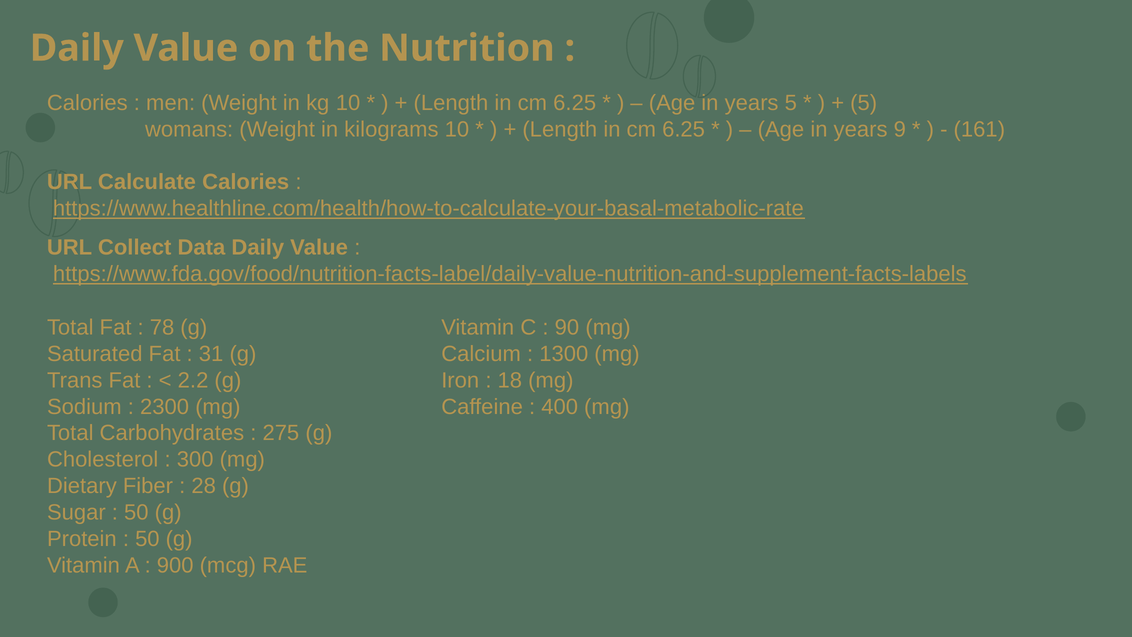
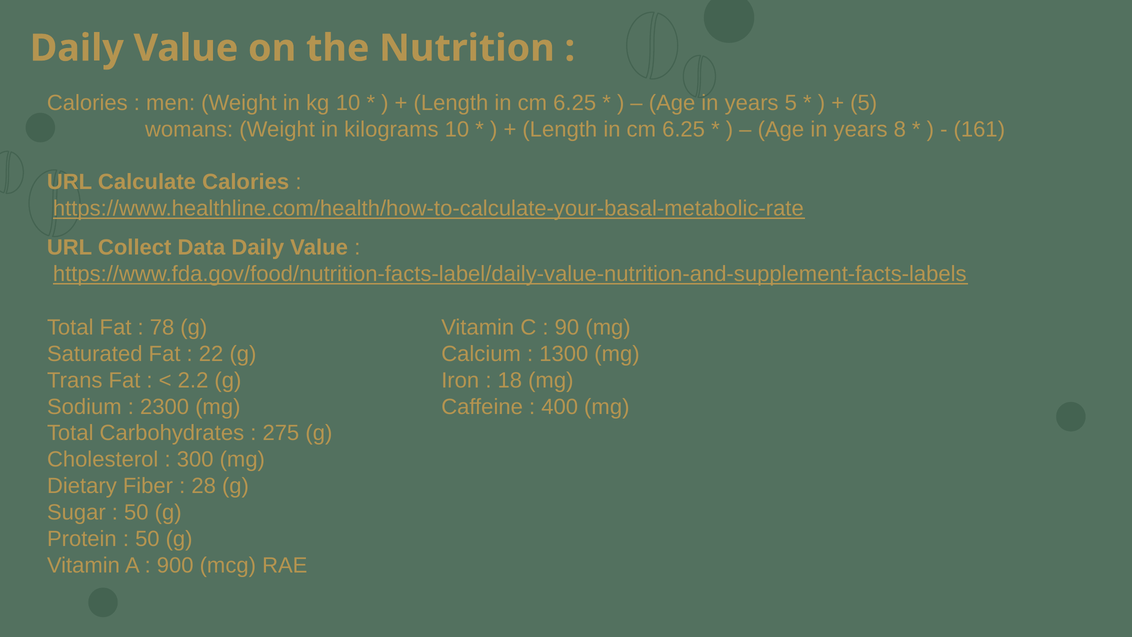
9: 9 -> 8
31: 31 -> 22
